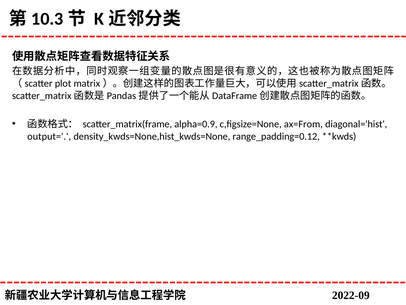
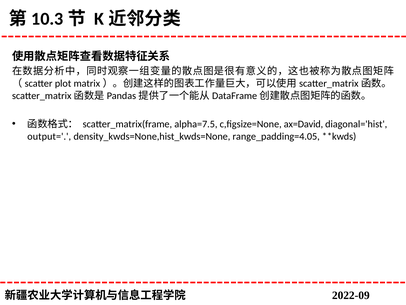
alpha=0.9: alpha=0.9 -> alpha=7.5
ax=From: ax=From -> ax=David
range_padding=0.12: range_padding=0.12 -> range_padding=4.05
